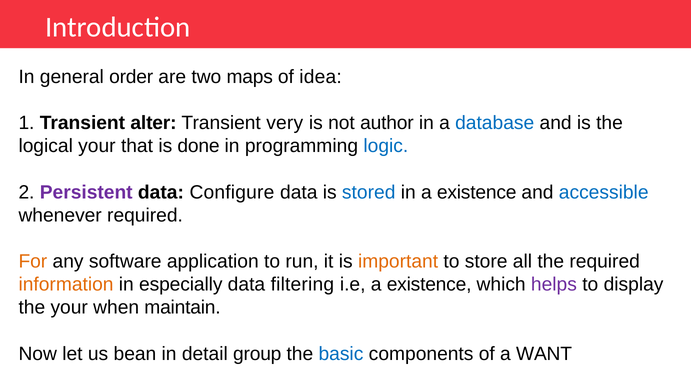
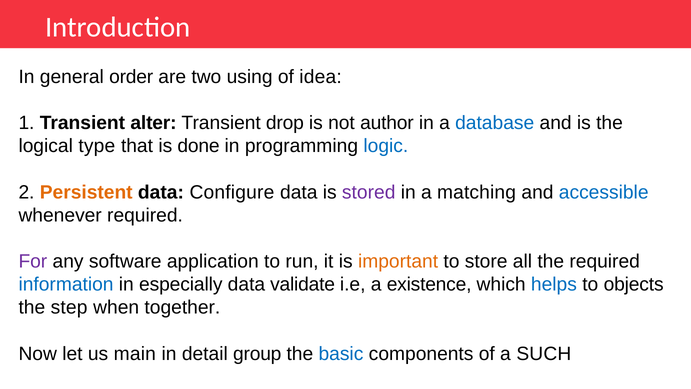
maps: maps -> using
very: very -> drop
logical your: your -> type
Persistent colour: purple -> orange
stored colour: blue -> purple
in a existence: existence -> matching
For colour: orange -> purple
information colour: orange -> blue
filtering: filtering -> validate
helps colour: purple -> blue
display: display -> objects
the your: your -> step
maintain: maintain -> together
bean: bean -> main
WANT: WANT -> SUCH
